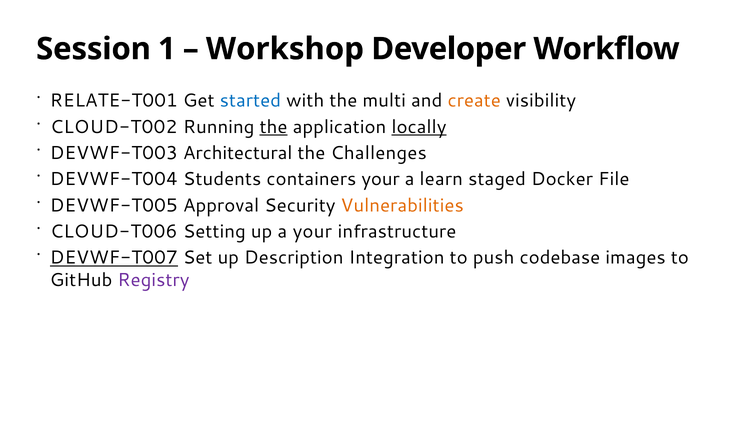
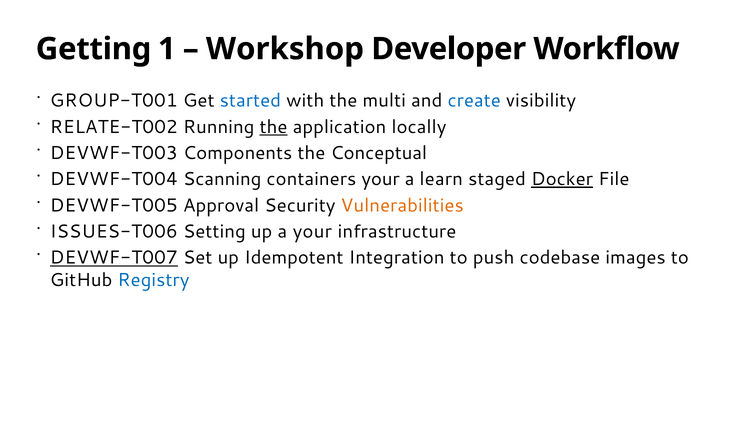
Session: Session -> Getting
RELATE-T001: RELATE-T001 -> GROUP-T001
create colour: orange -> blue
CLOUD-T002: CLOUD-T002 -> RELATE-T002
locally underline: present -> none
Architectural: Architectural -> Components
Challenges: Challenges -> Conceptual
Students: Students -> Scanning
Docker underline: none -> present
CLOUD-T006: CLOUD-T006 -> ISSUES-T006
Description: Description -> Idempotent
Registry colour: purple -> blue
